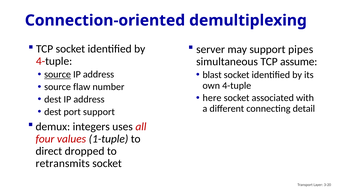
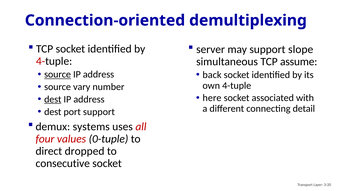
pipes: pipes -> slope
blast: blast -> back
flaw: flaw -> vary
dest at (53, 99) underline: none -> present
integers: integers -> systems
1-tuple: 1-tuple -> 0-tuple
retransmits: retransmits -> consecutive
